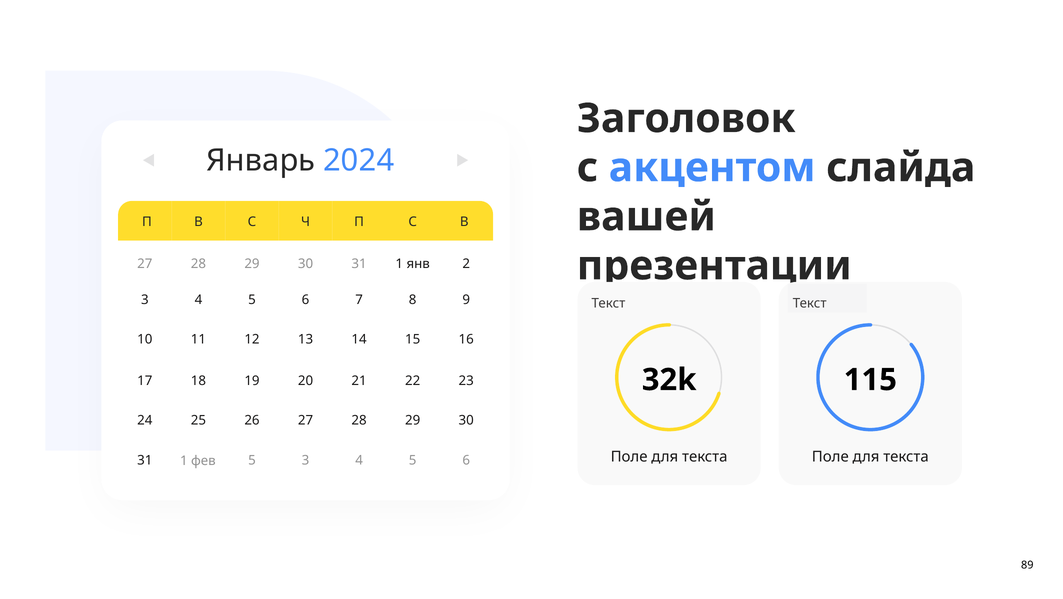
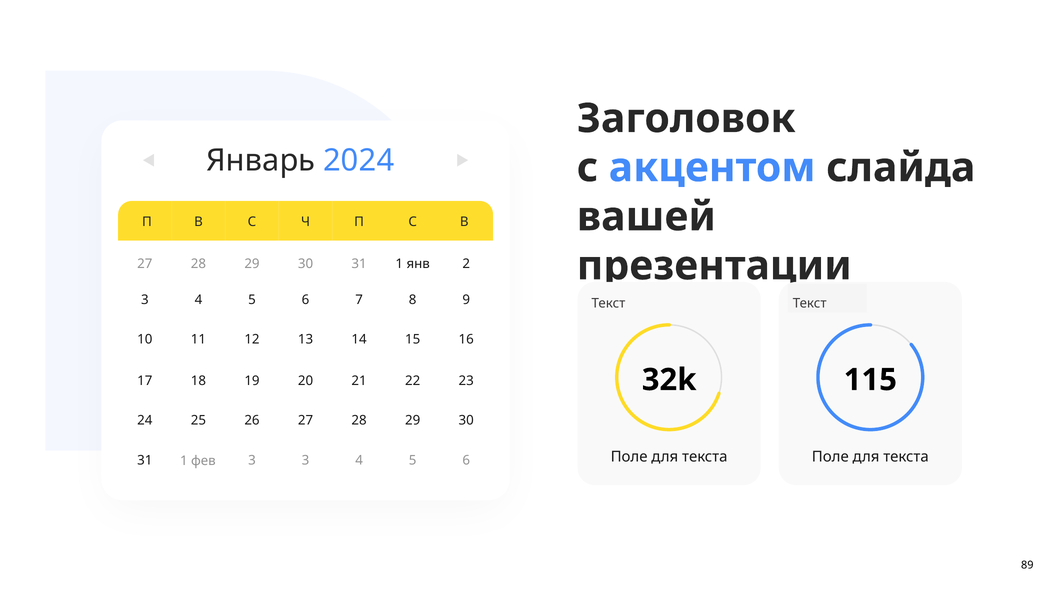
31 5: 5 -> 3
